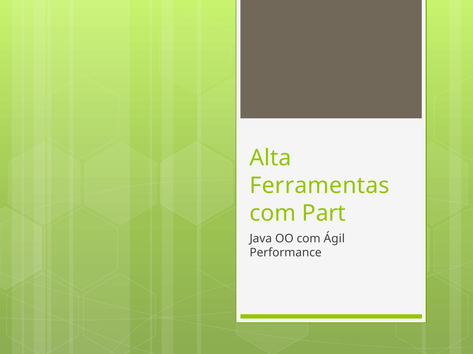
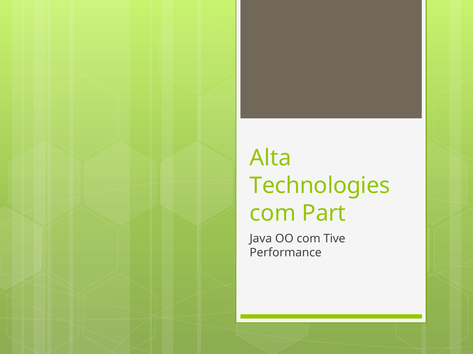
Ferramentas: Ferramentas -> Technologies
Ágil: Ágil -> Tive
